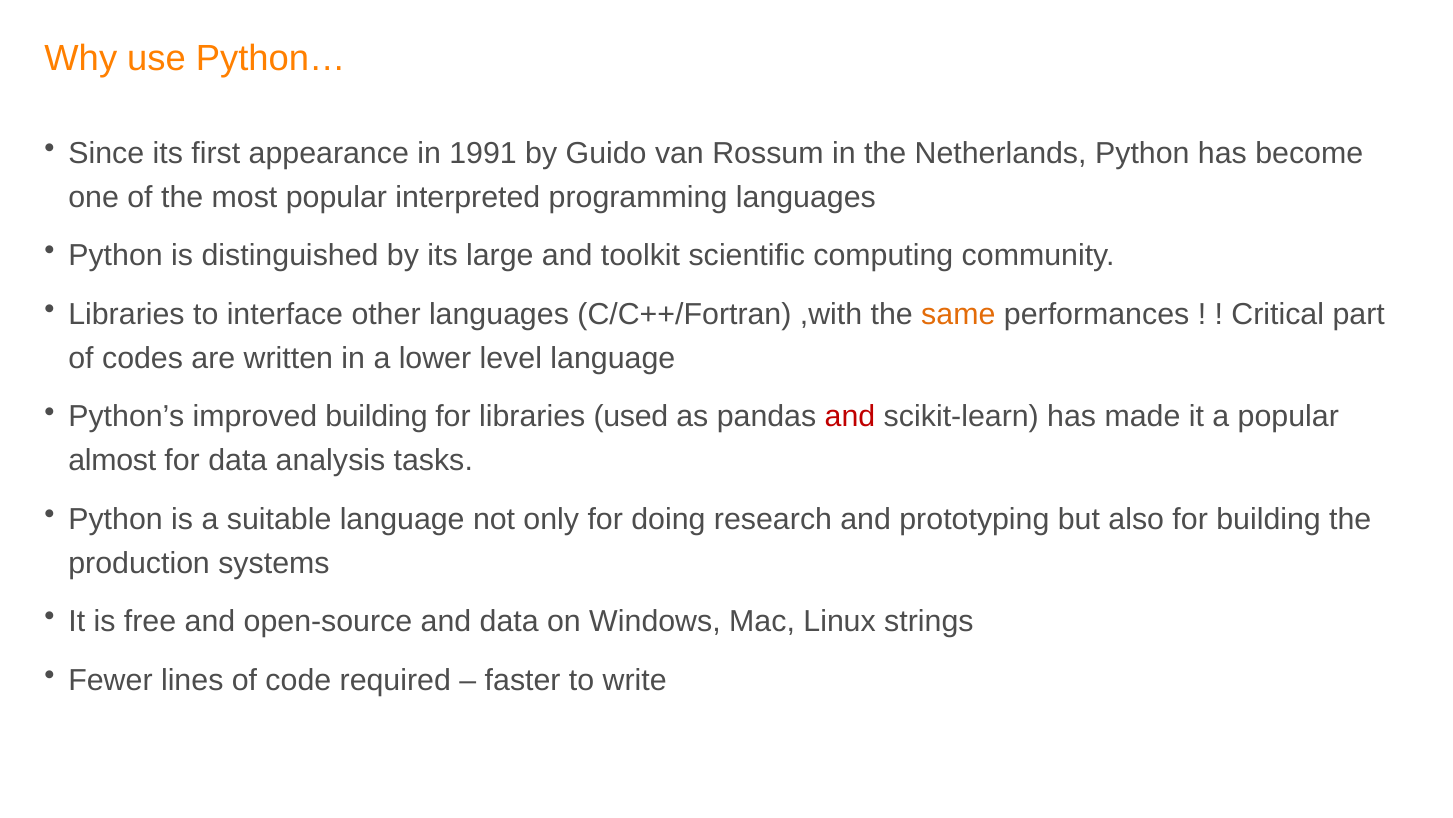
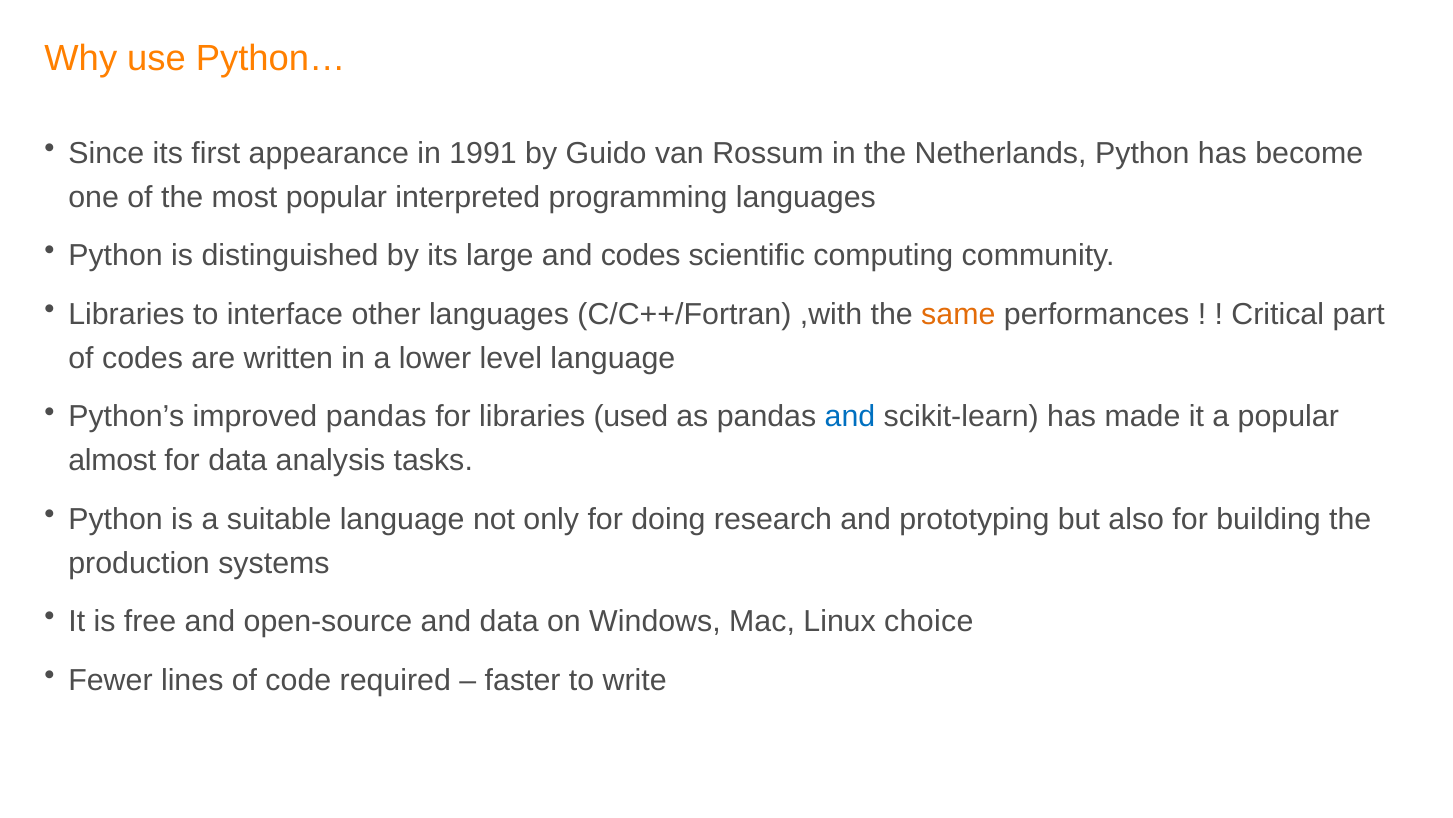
and toolkit: toolkit -> codes
improved building: building -> pandas
and at (850, 417) colour: red -> blue
strings: strings -> choice
